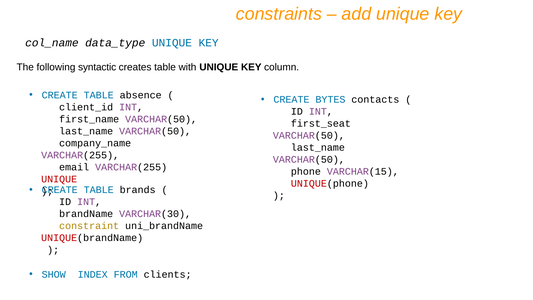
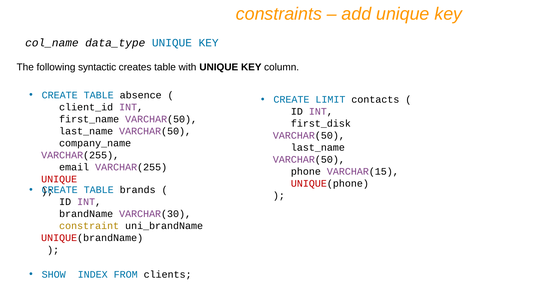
BYTES: BYTES -> LIMIT
first_seat: first_seat -> first_disk
